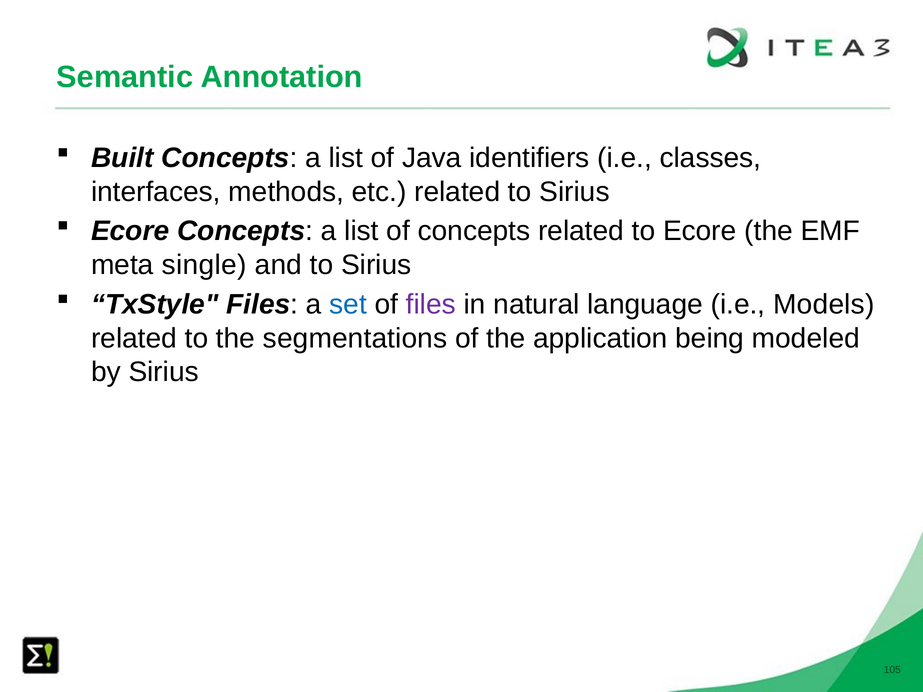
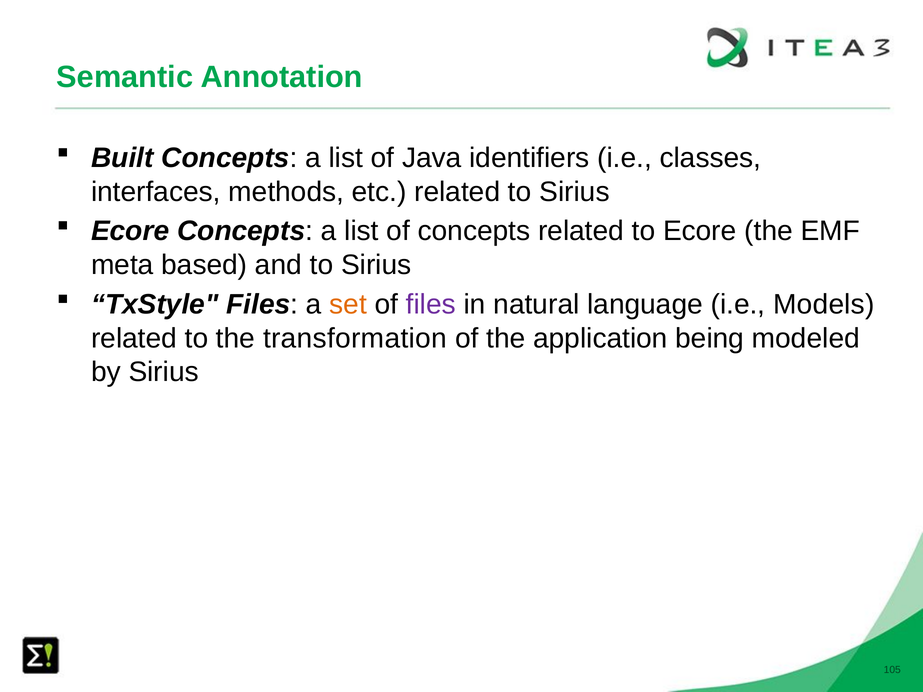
single: single -> based
set colour: blue -> orange
segmentations: segmentations -> transformation
